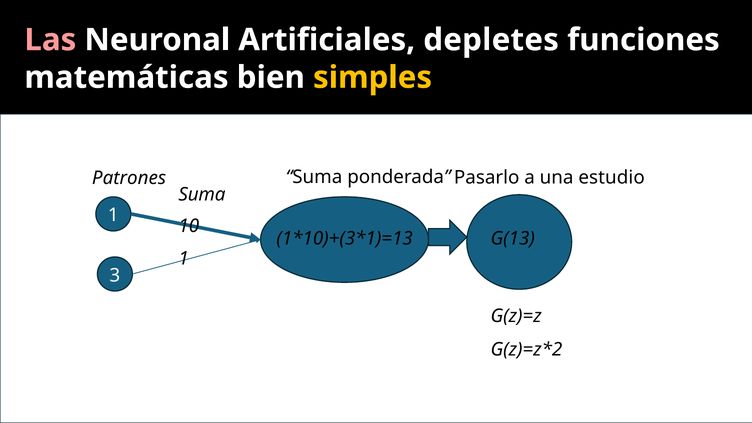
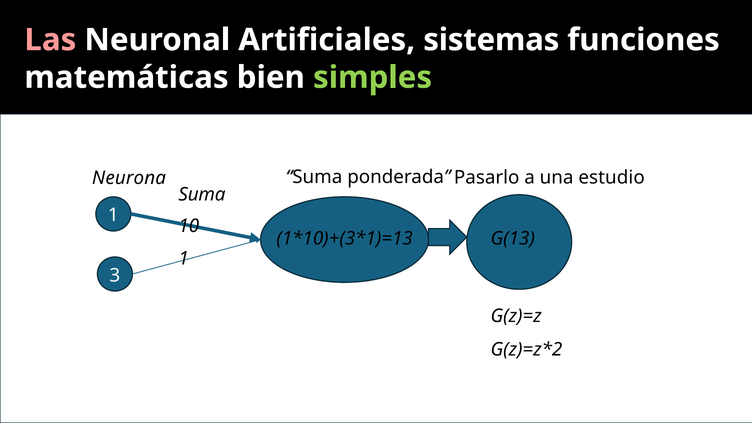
depletes: depletes -> sistemas
simples colour: yellow -> light green
Patrones: Patrones -> Neurona
